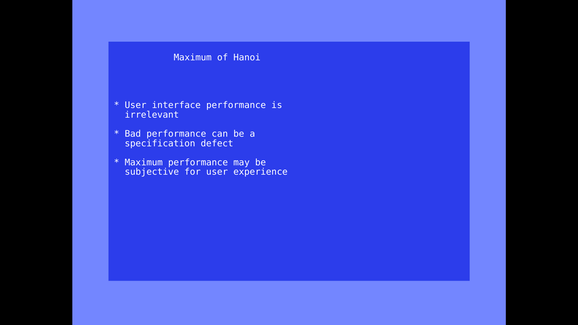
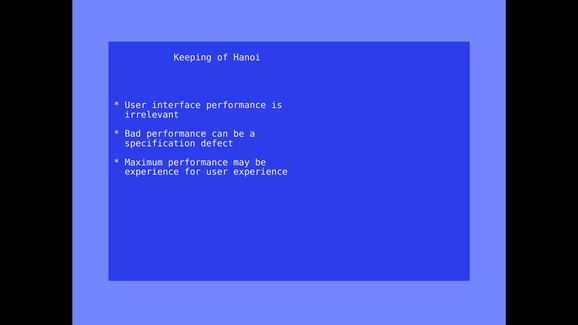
Maximum at (193, 58): Maximum -> Keeping
subjective at (152, 172): subjective -> experience
